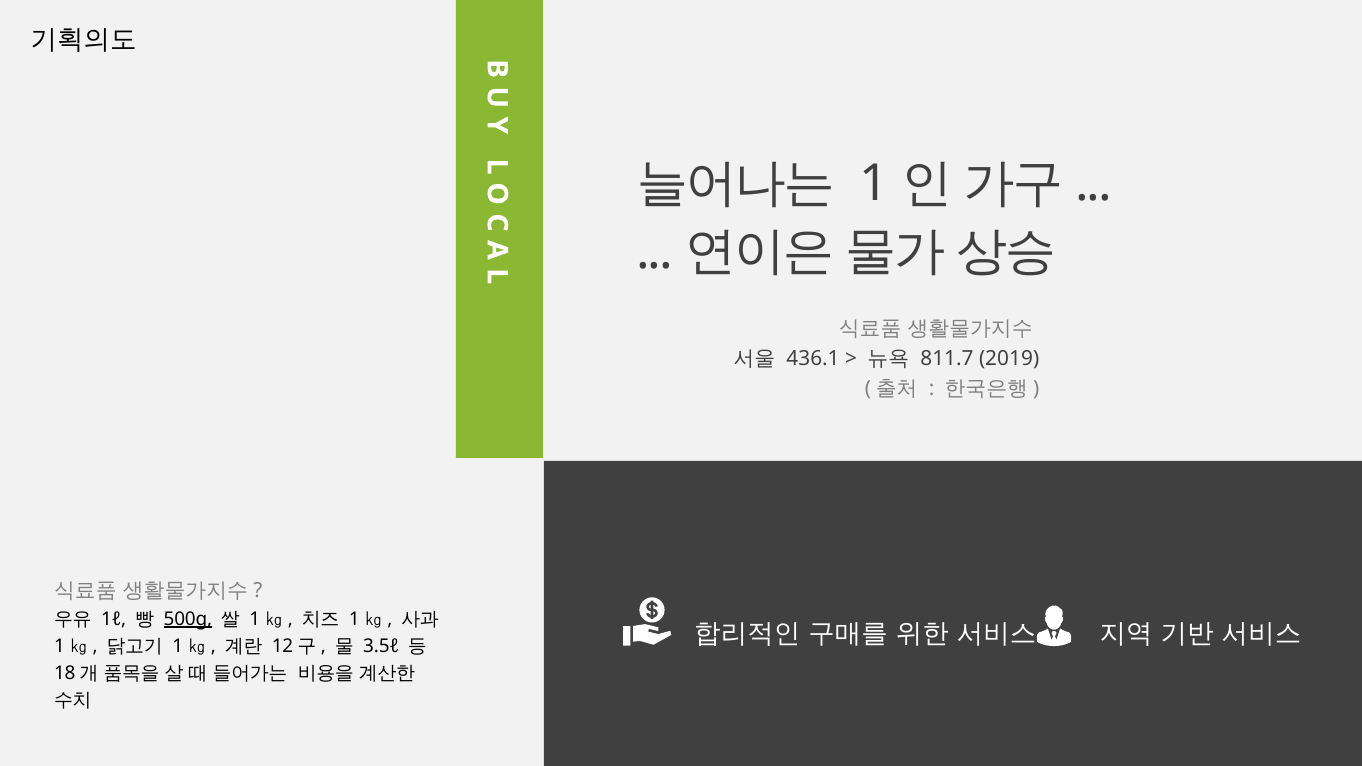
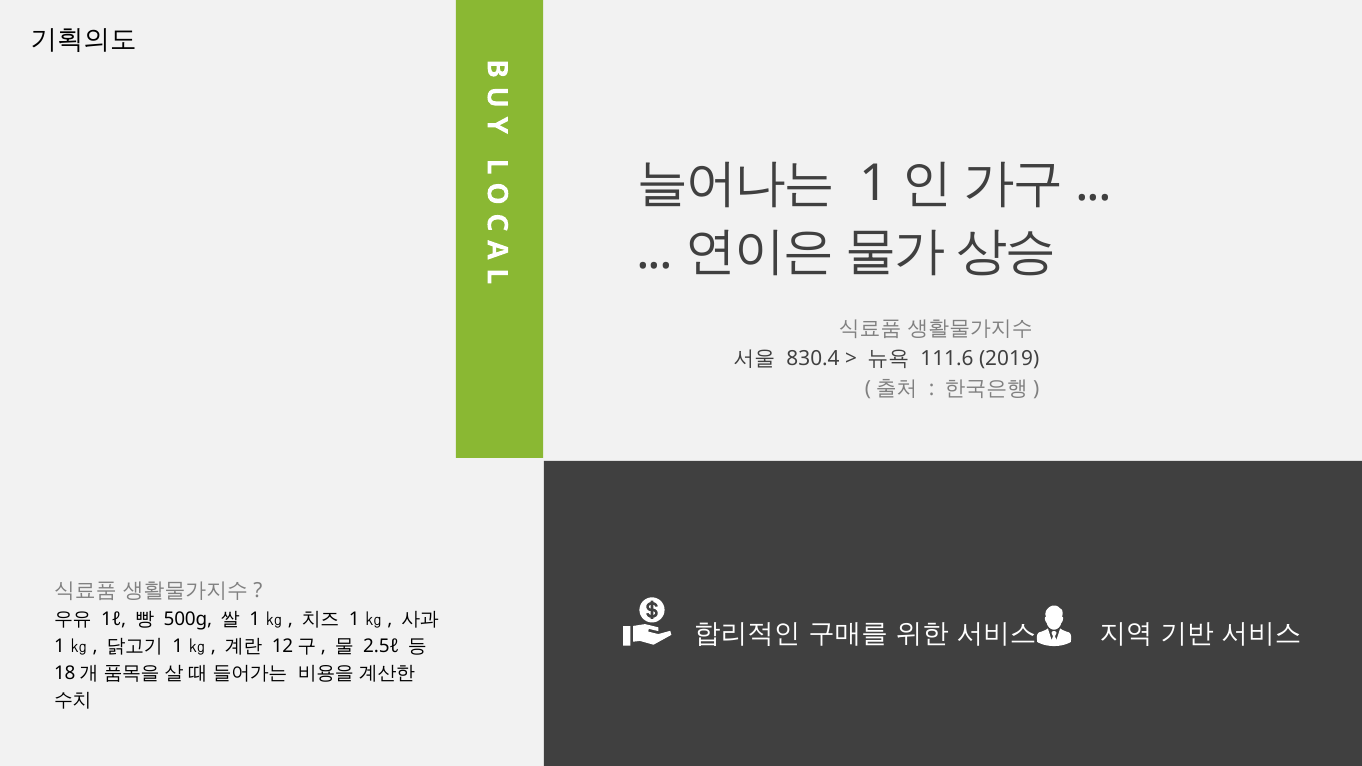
436.1: 436.1 -> 830.4
811.7: 811.7 -> 111.6
500g underline: present -> none
3.5ℓ: 3.5ℓ -> 2.5ℓ
